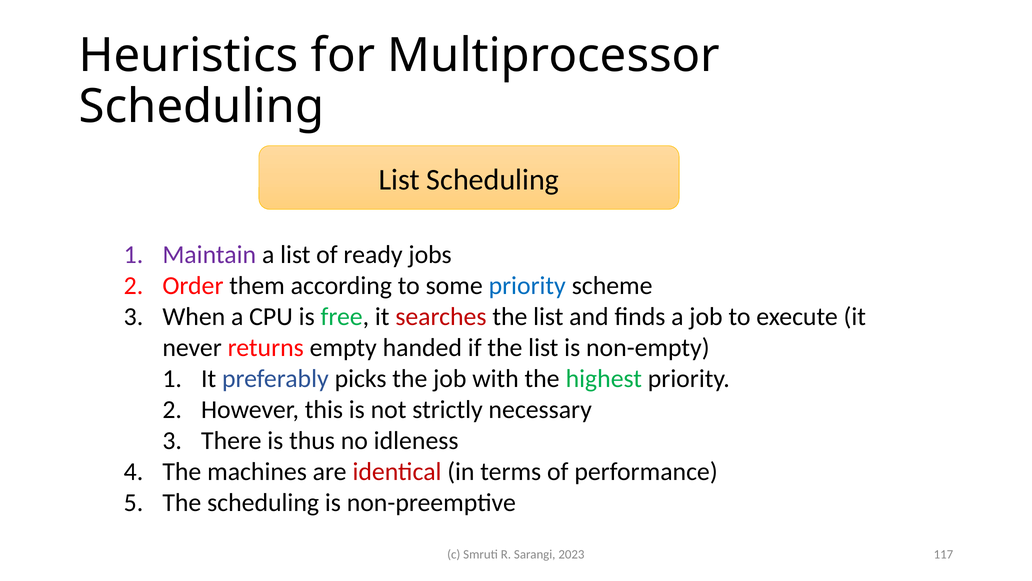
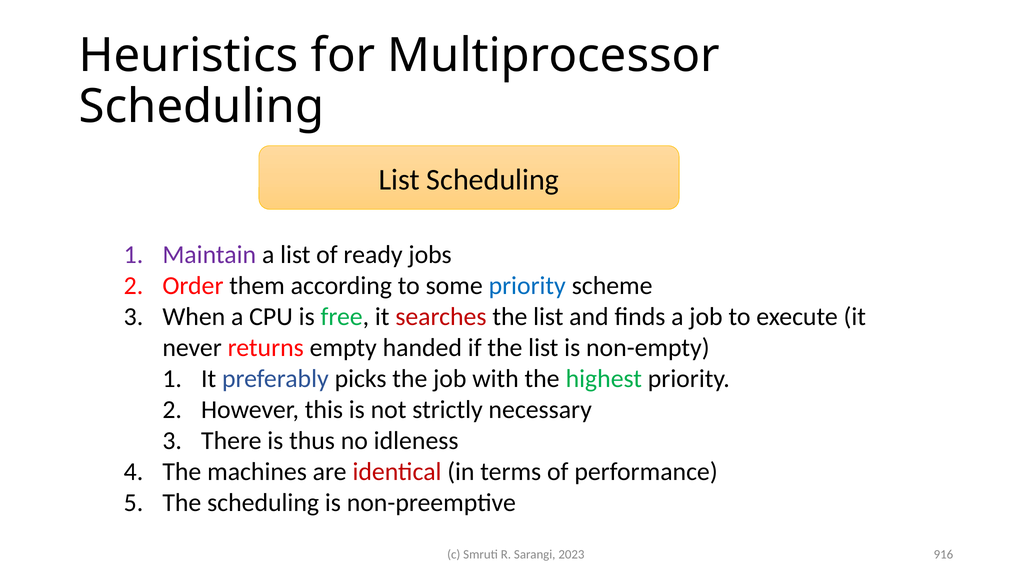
117: 117 -> 916
